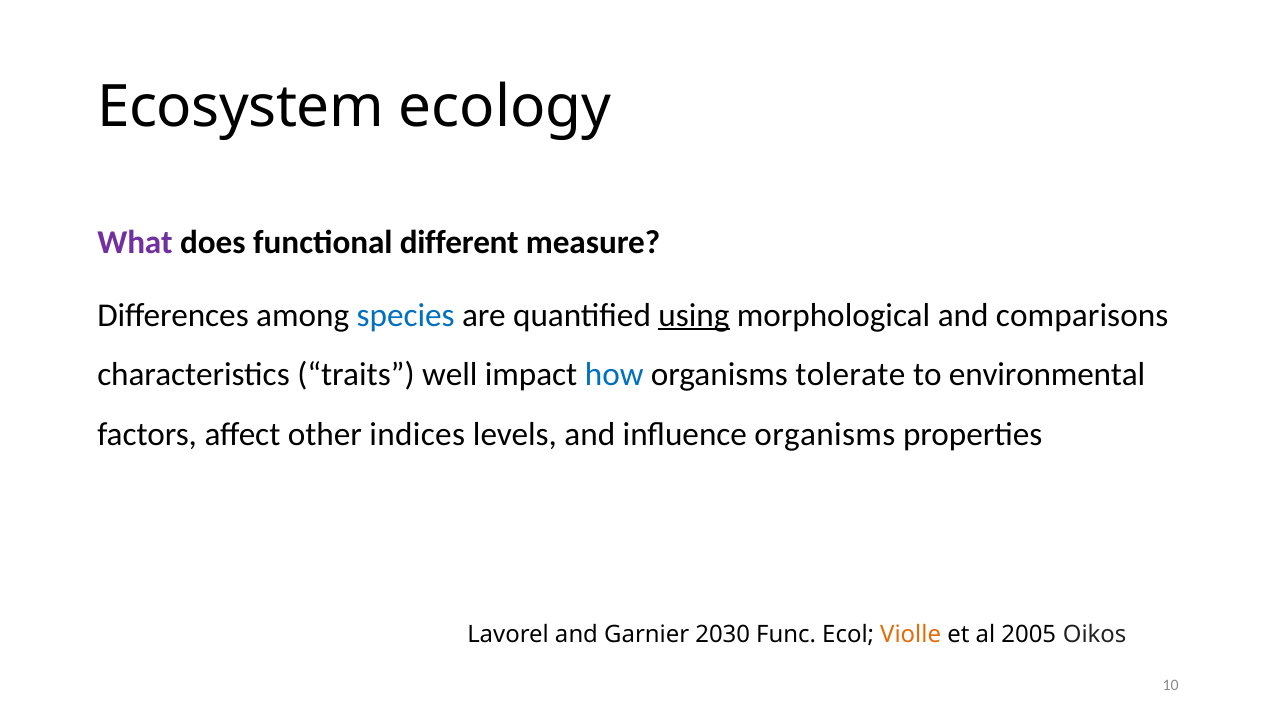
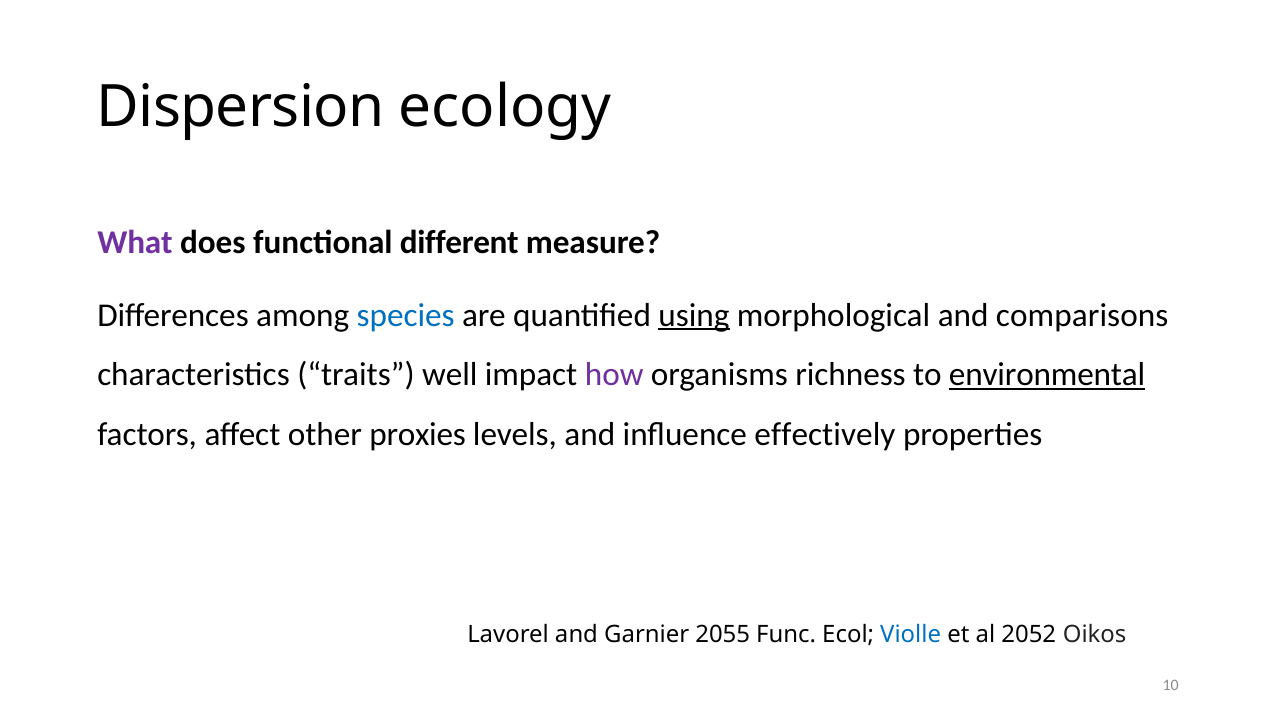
Ecosystem: Ecosystem -> Dispersion
how colour: blue -> purple
tolerate: tolerate -> richness
environmental underline: none -> present
indices: indices -> proxies
influence organisms: organisms -> effectively
2030: 2030 -> 2055
Violle colour: orange -> blue
2005: 2005 -> 2052
